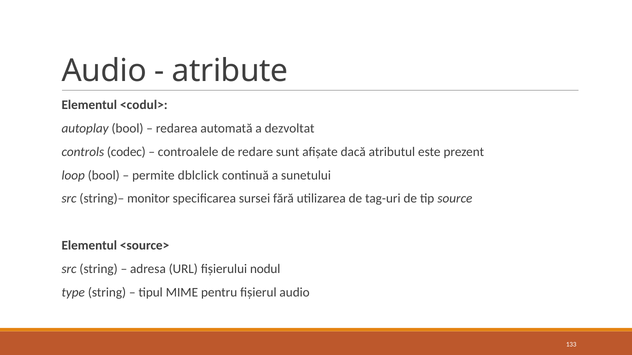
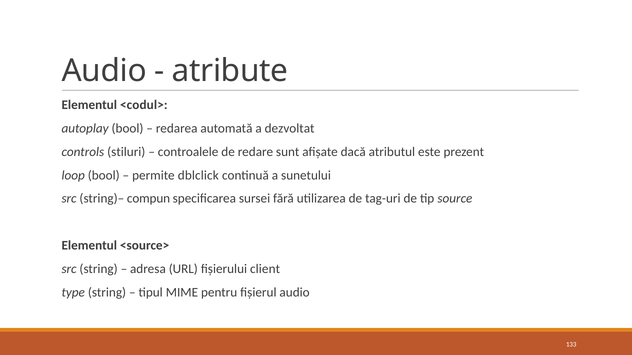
codec: codec -> stiluri
monitor: monitor -> compun
nodul: nodul -> client
